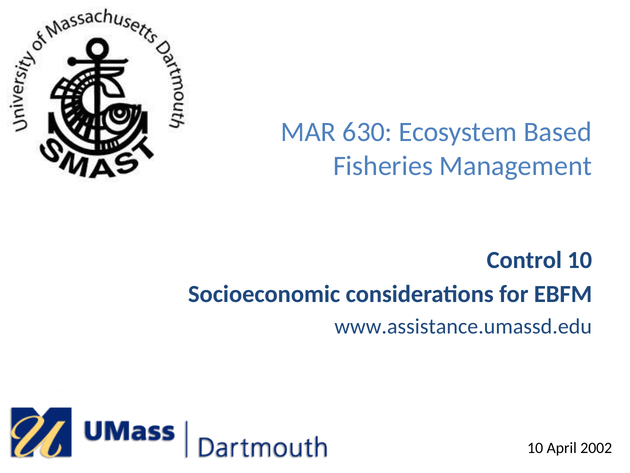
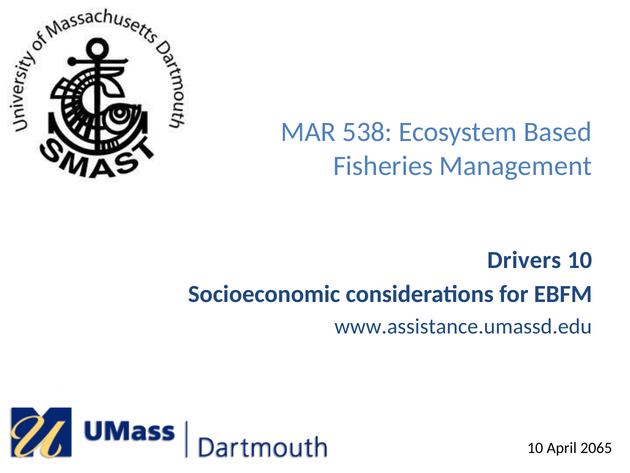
630: 630 -> 538
Control: Control -> Drivers
2002: 2002 -> 2065
